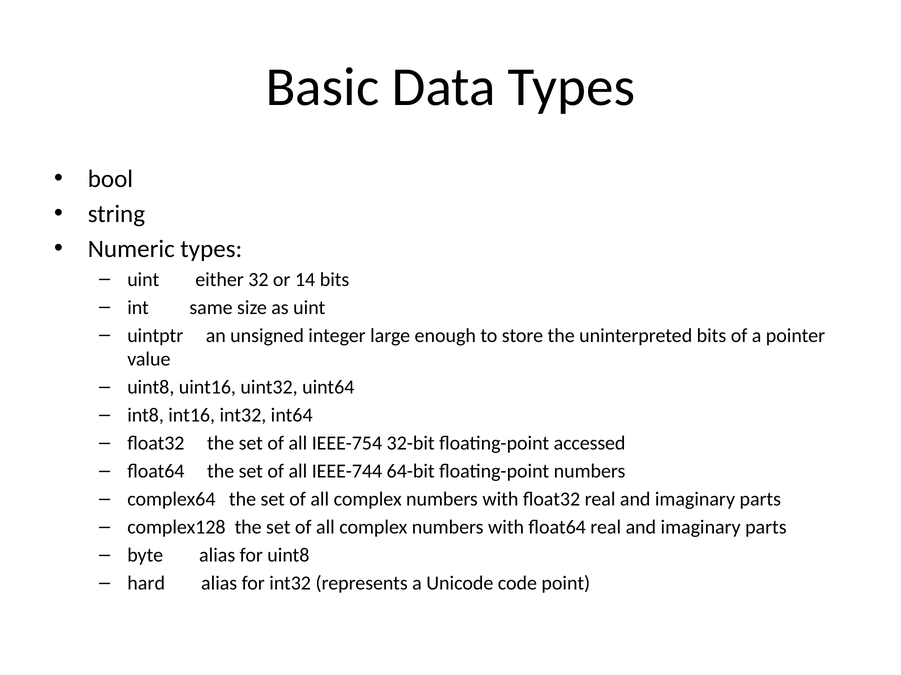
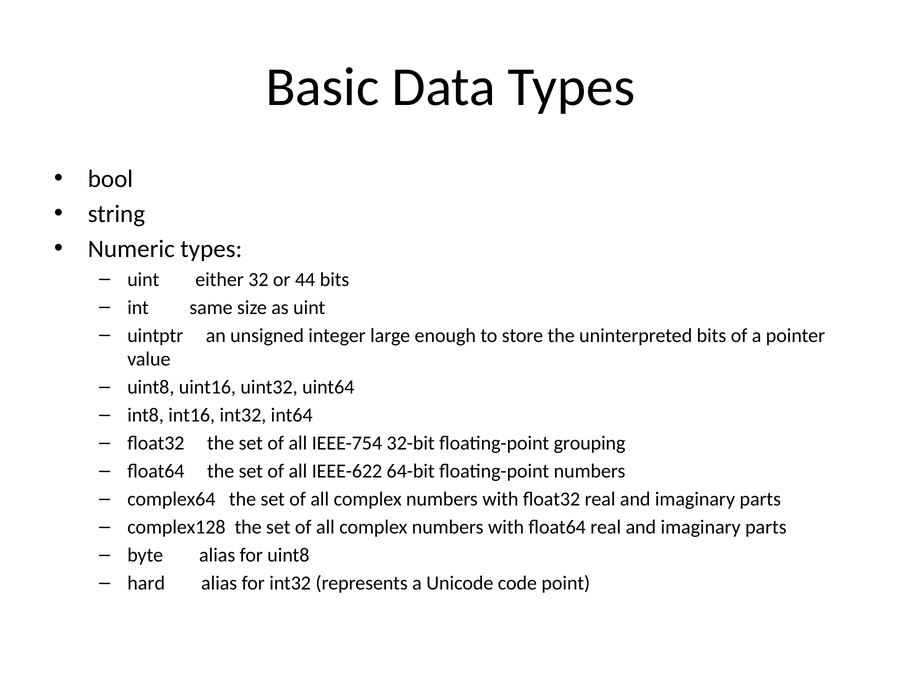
14: 14 -> 44
accessed: accessed -> grouping
IEEE-744: IEEE-744 -> IEEE-622
